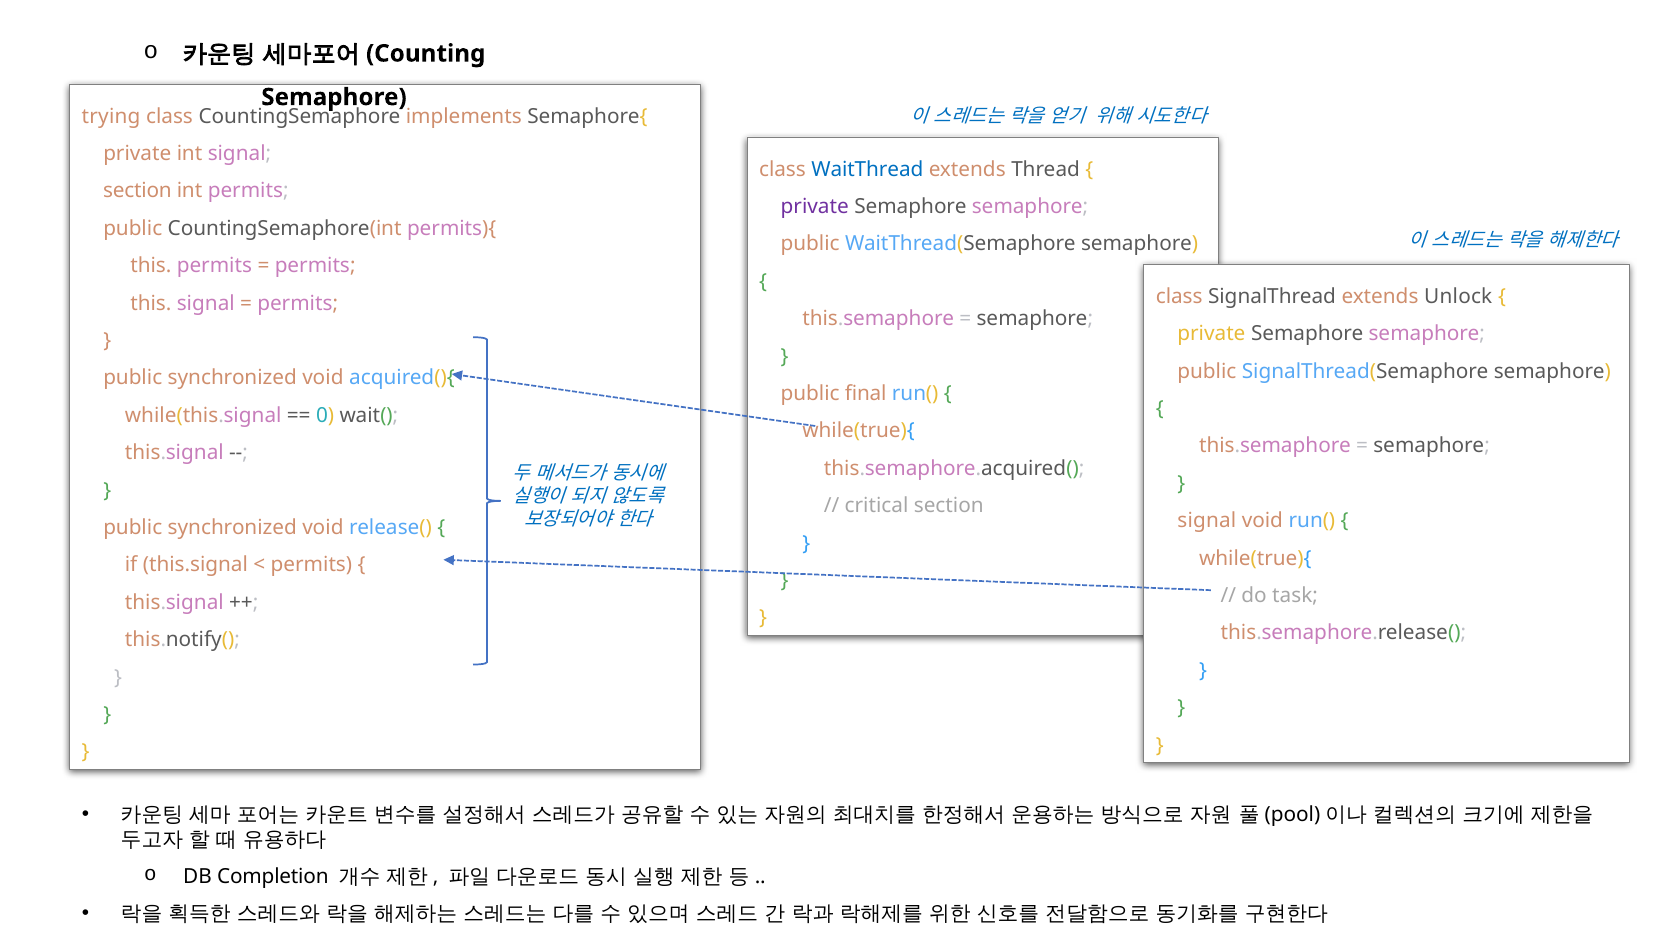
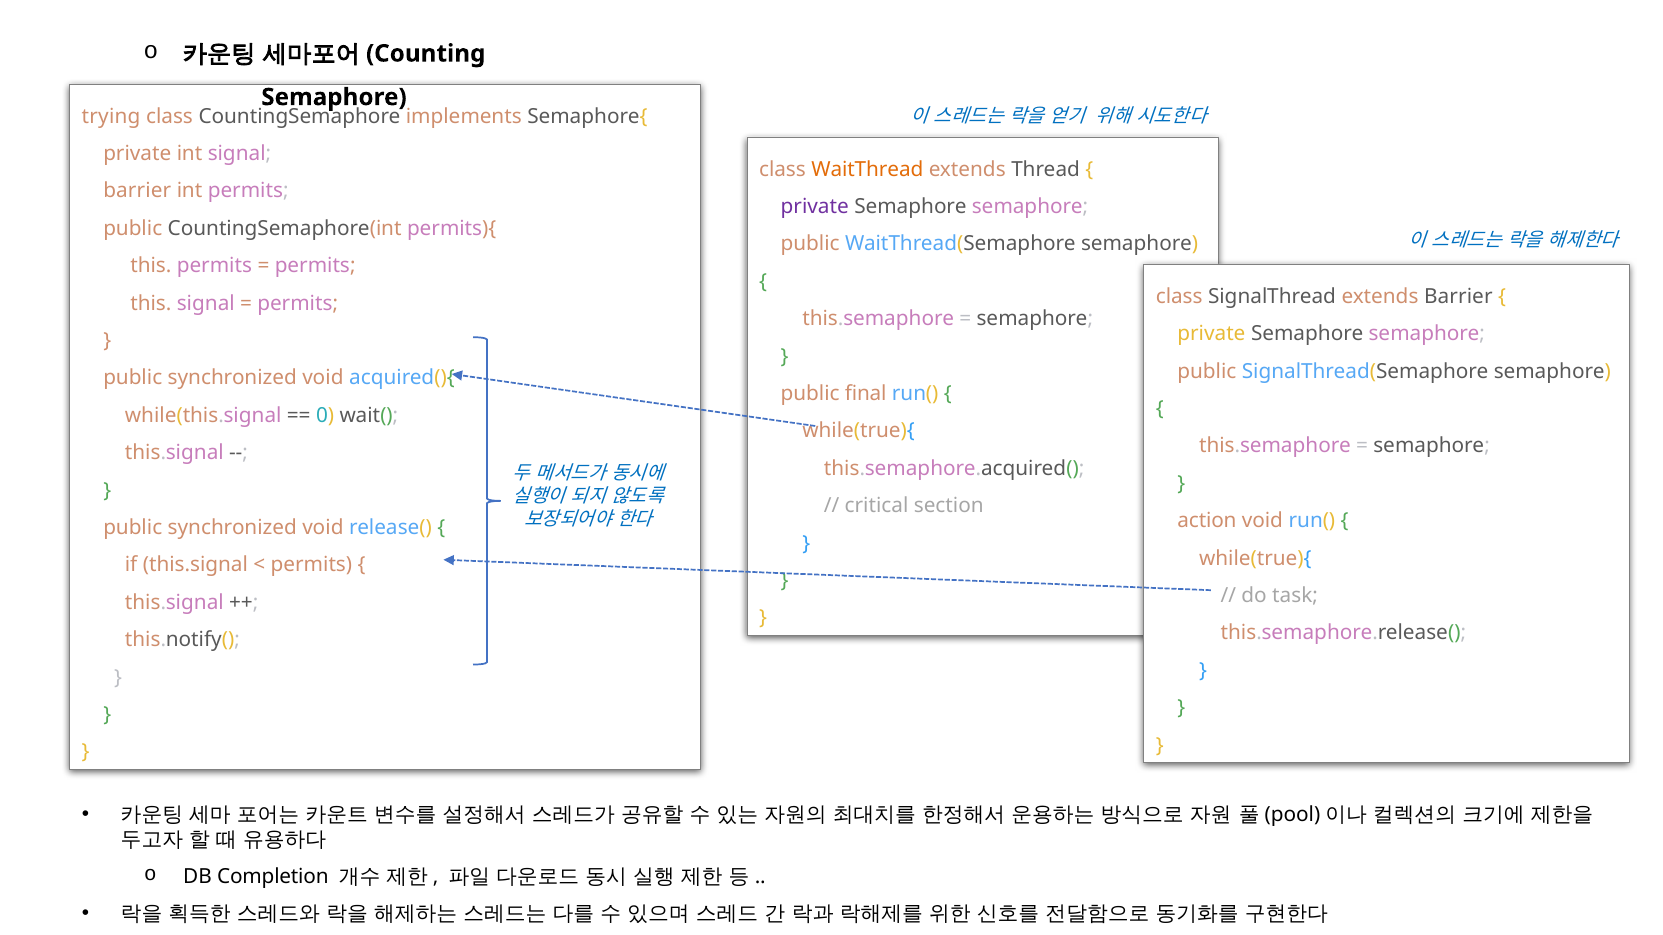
WaitThread colour: blue -> orange
section at (137, 191): section -> barrier
extends Unlock: Unlock -> Barrier
signal at (1207, 521): signal -> action
